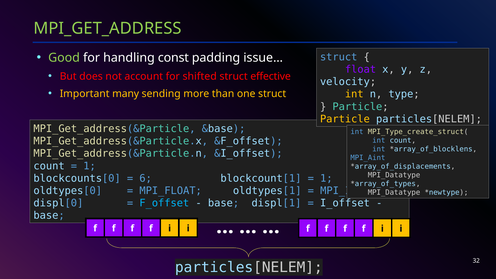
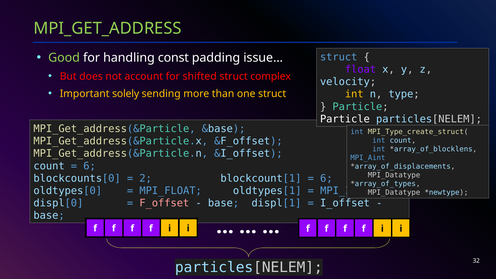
effective: effective -> complex
many: many -> solely
Particle at (345, 119) colour: yellow -> white
1 at (90, 166): 1 -> 6
6: 6 -> 2
1 at (326, 178): 1 -> 6
F_offset colour: light blue -> pink
